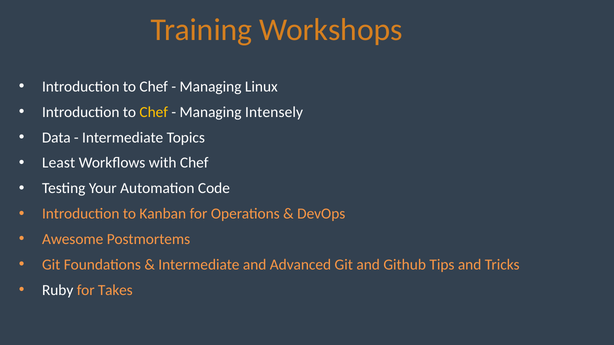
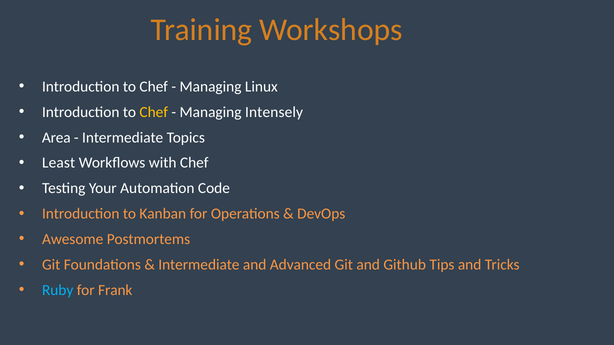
Data: Data -> Area
Ruby colour: white -> light blue
Takes: Takes -> Frank
